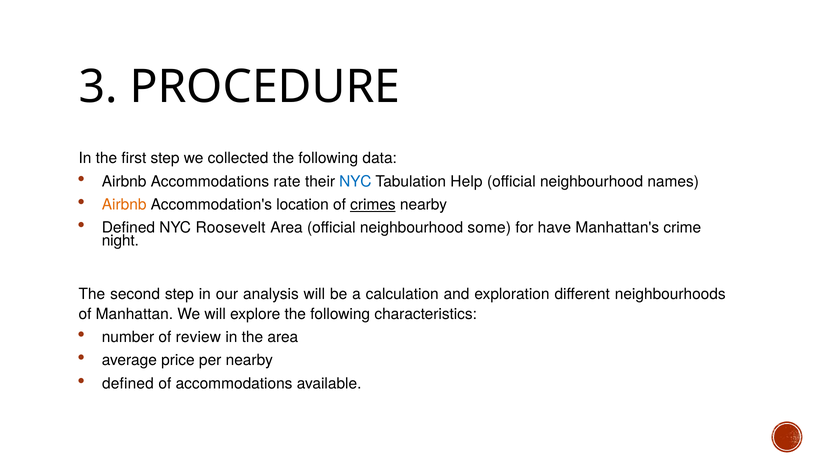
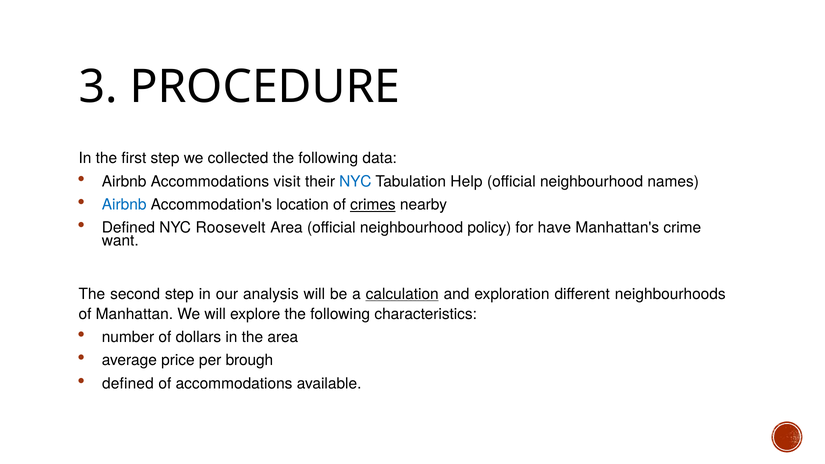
rate: rate -> visit
Airbnb at (124, 205) colour: orange -> blue
some: some -> policy
night: night -> want
calculation underline: none -> present
review: review -> dollars
per nearby: nearby -> brough
